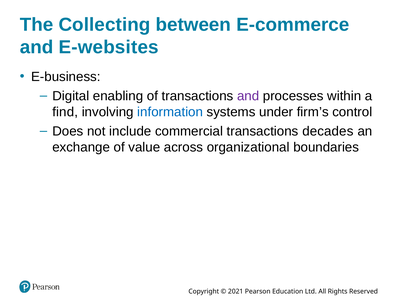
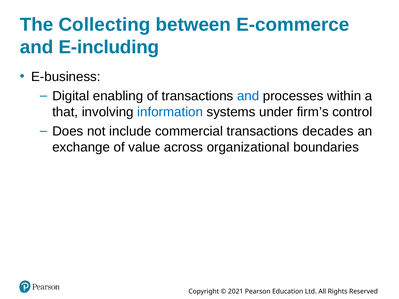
E-websites: E-websites -> E-including
and at (248, 96) colour: purple -> blue
find: find -> that
